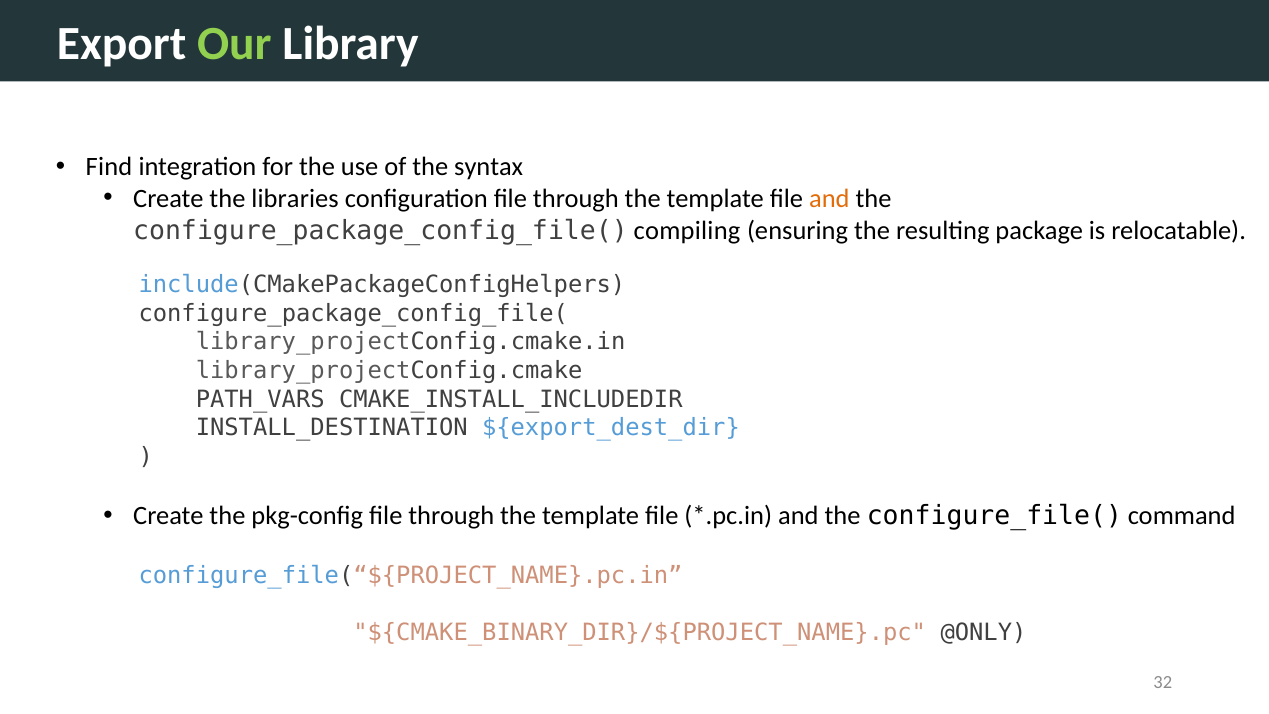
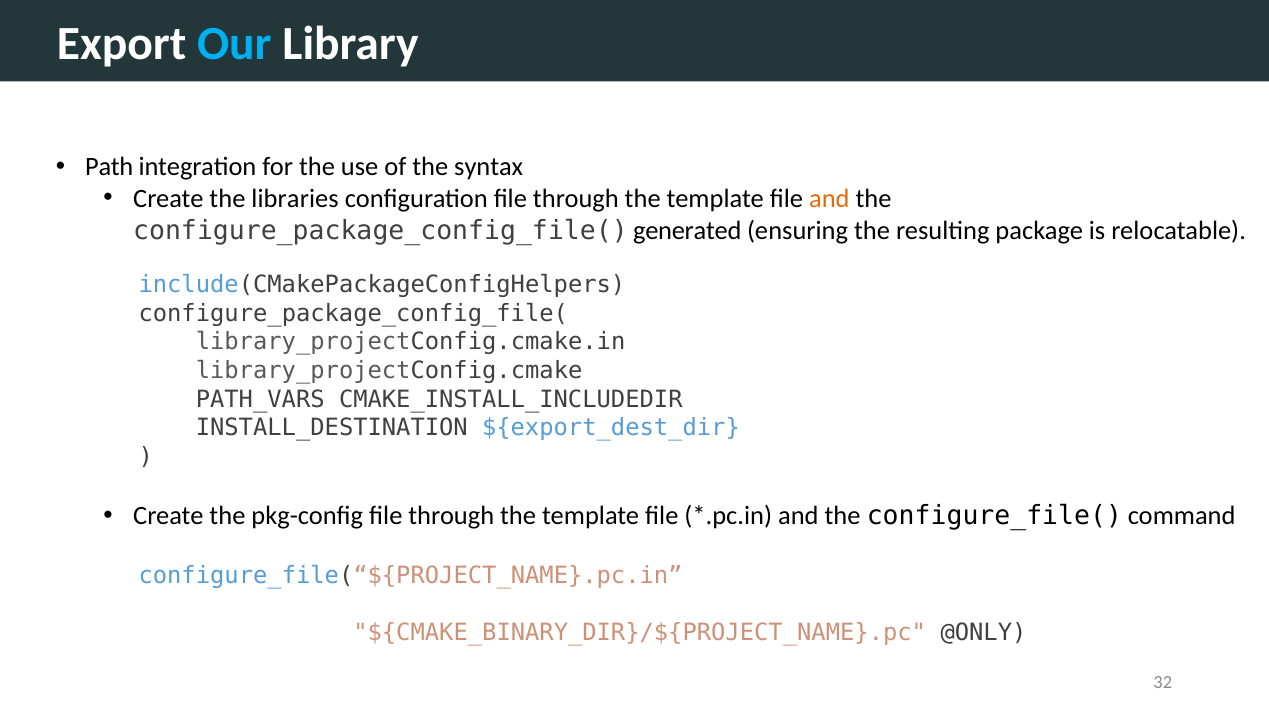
Our colour: light green -> light blue
Find: Find -> Path
compiling: compiling -> generated
